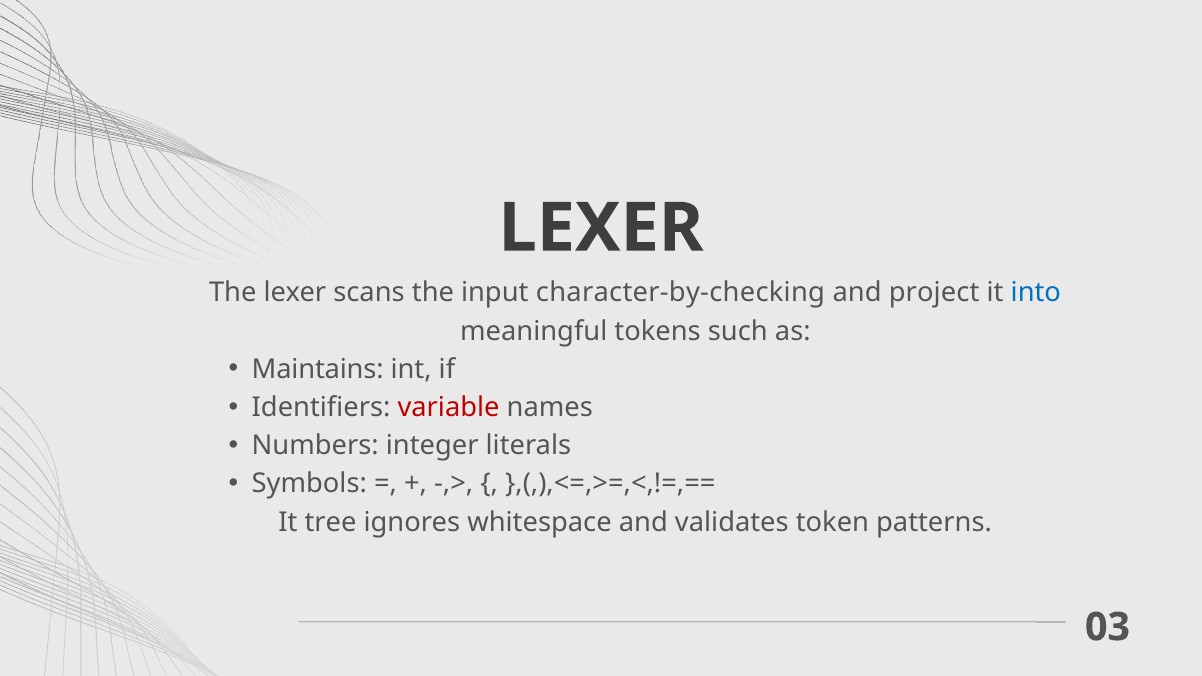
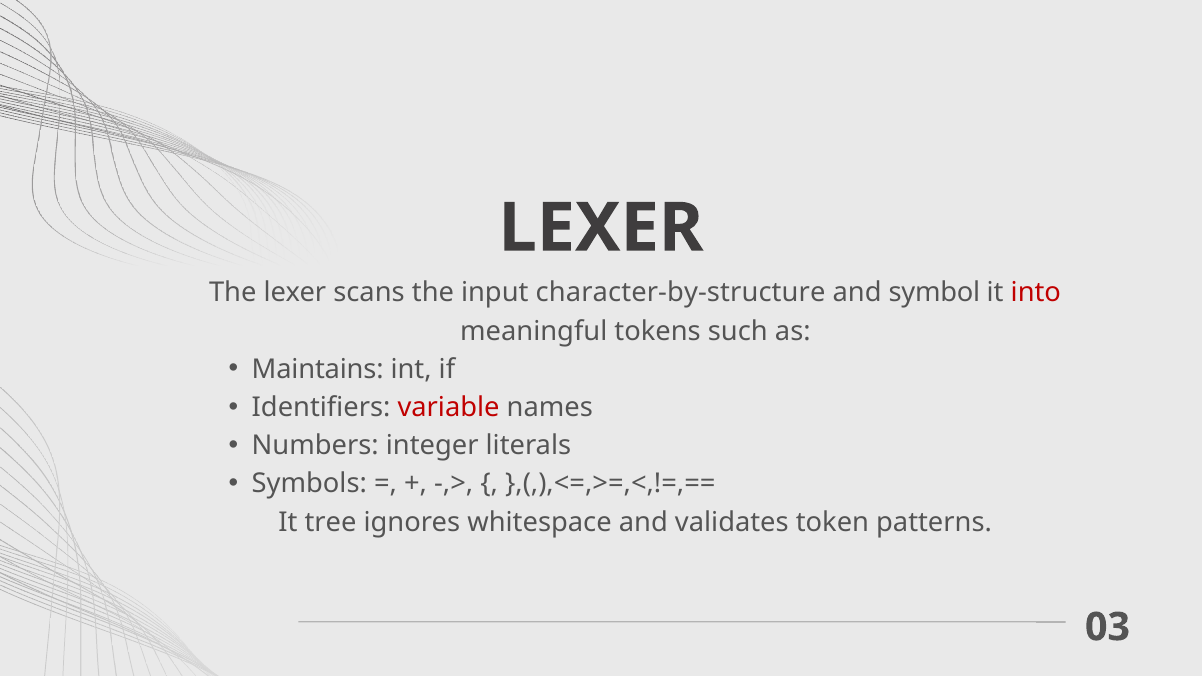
character-by-checking: character-by-checking -> character-by-structure
project: project -> symbol
into colour: blue -> red
